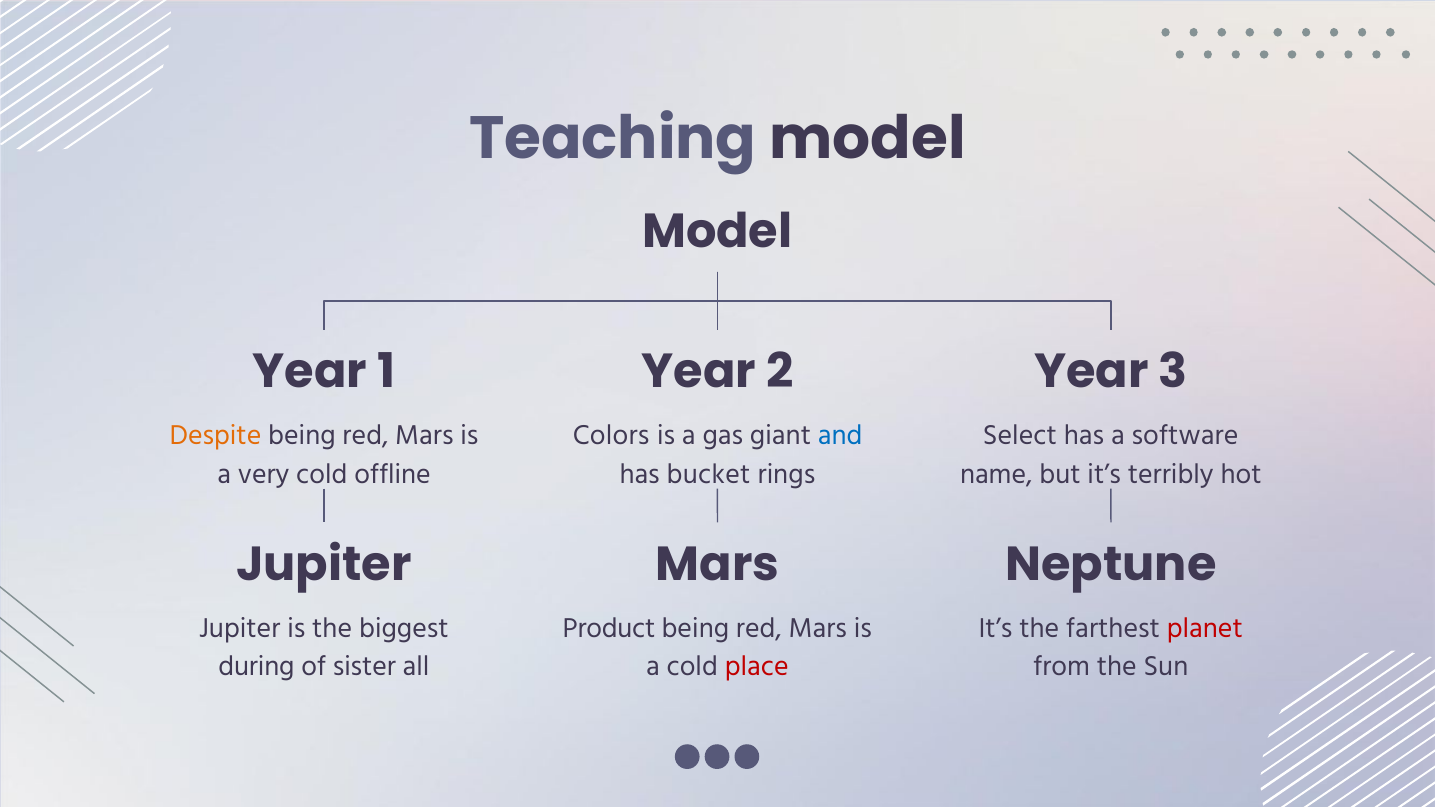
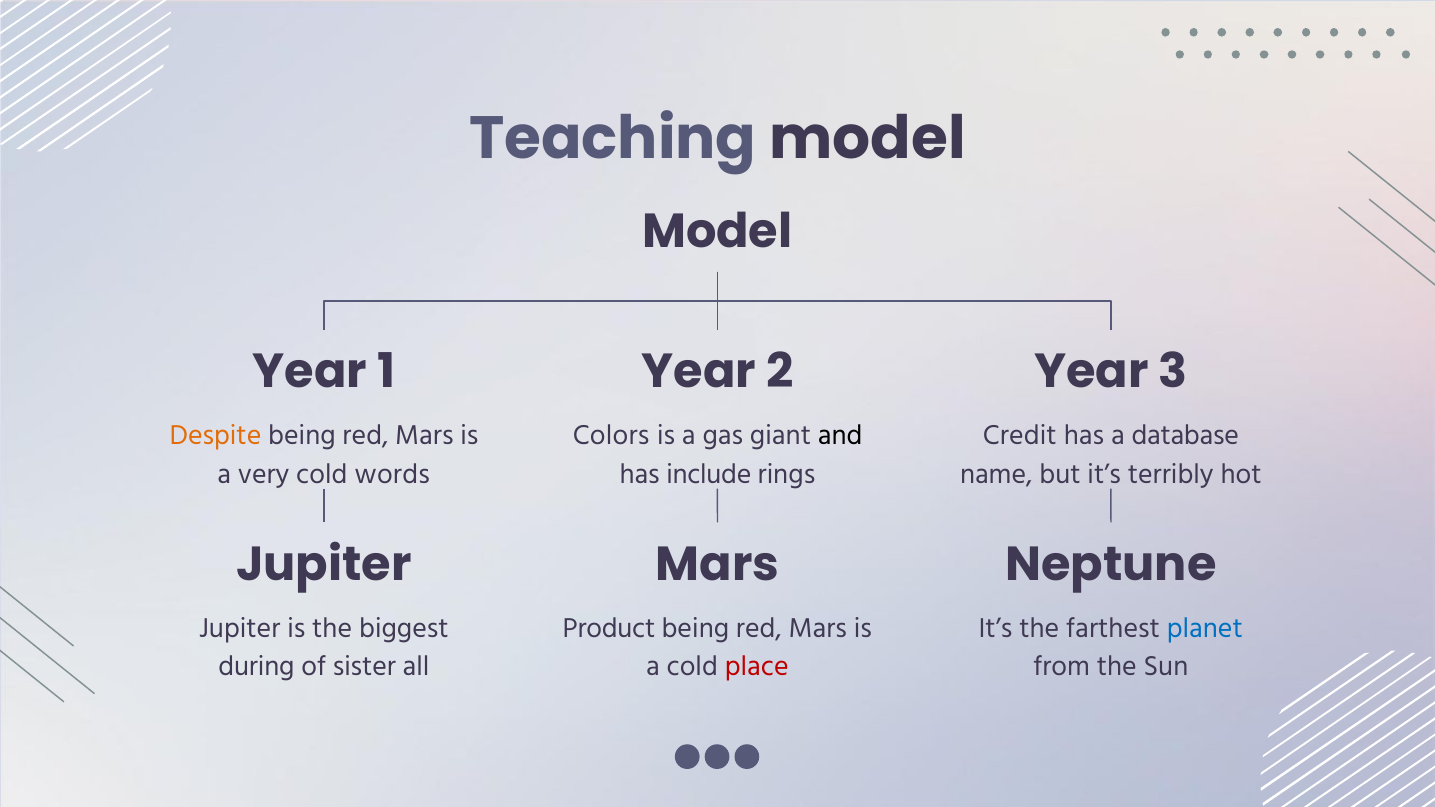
and colour: blue -> black
Select: Select -> Credit
software: software -> database
offline: offline -> words
bucket: bucket -> include
planet colour: red -> blue
